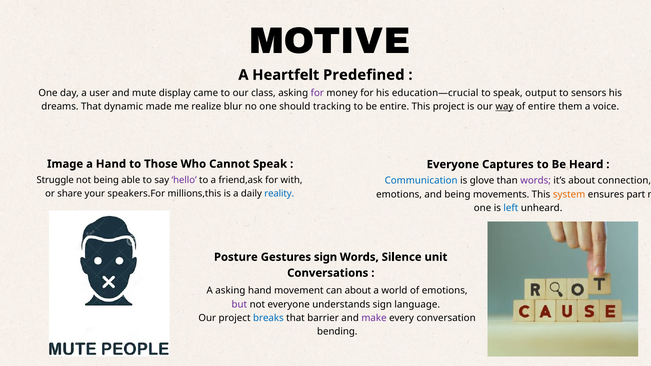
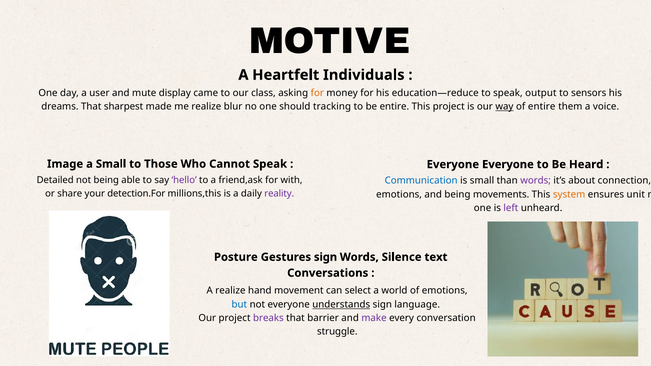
Predefined: Predefined -> Individuals
for at (317, 93) colour: purple -> orange
education—crucial: education—crucial -> education—reduce
dynamic: dynamic -> sharpest
a Hand: Hand -> Small
Everyone Captures: Captures -> Everyone
Struggle: Struggle -> Detailed
is glove: glove -> small
speakers.For: speakers.For -> detection.For
reality colour: blue -> purple
part: part -> unit
left colour: blue -> purple
unit: unit -> text
A asking: asking -> realize
can about: about -> select
but colour: purple -> blue
understands underline: none -> present
breaks colour: blue -> purple
bending: bending -> struggle
